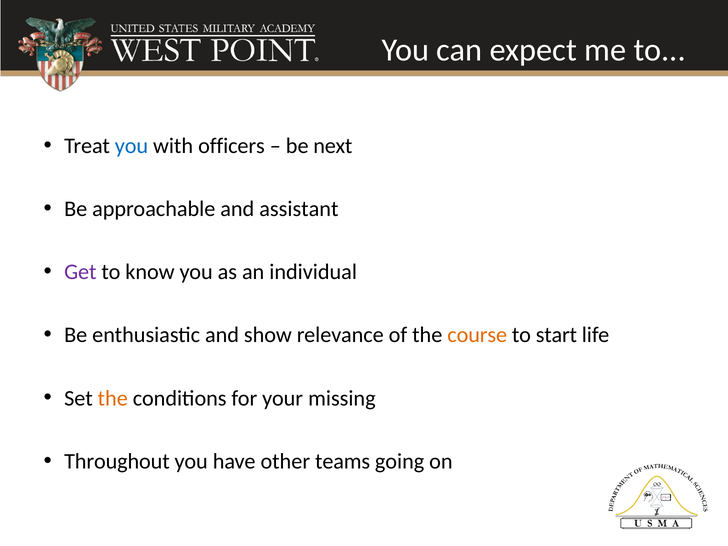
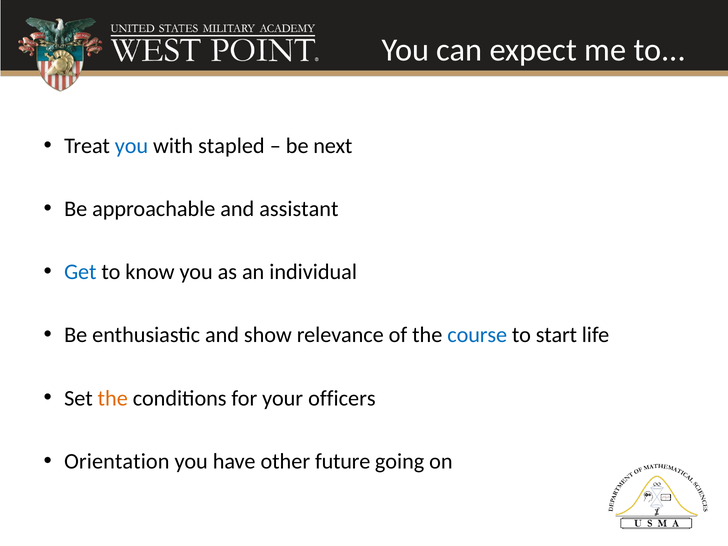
officers: officers -> stapled
Get colour: purple -> blue
course colour: orange -> blue
missing: missing -> officers
Throughout: Throughout -> Orientation
teams: teams -> future
